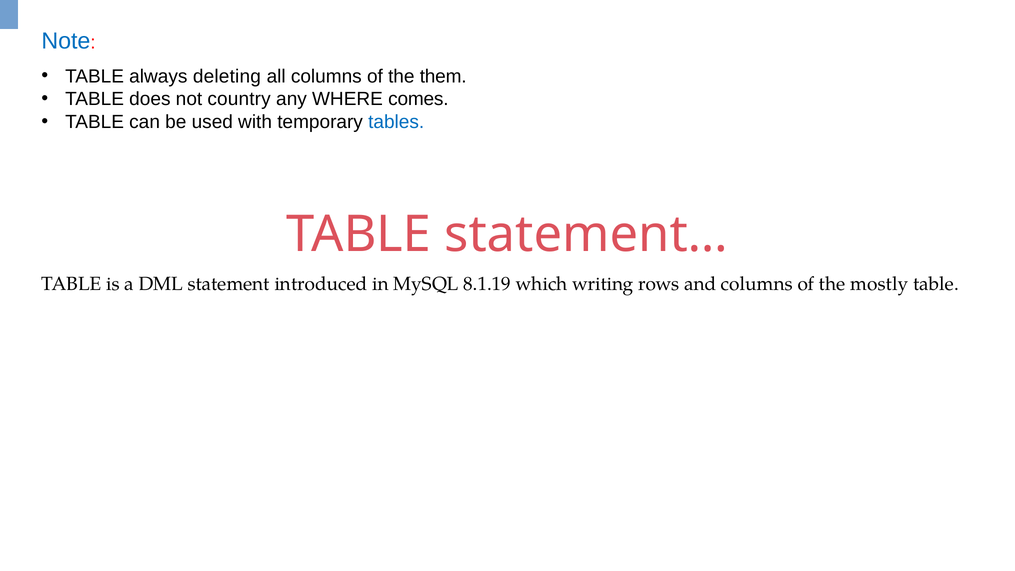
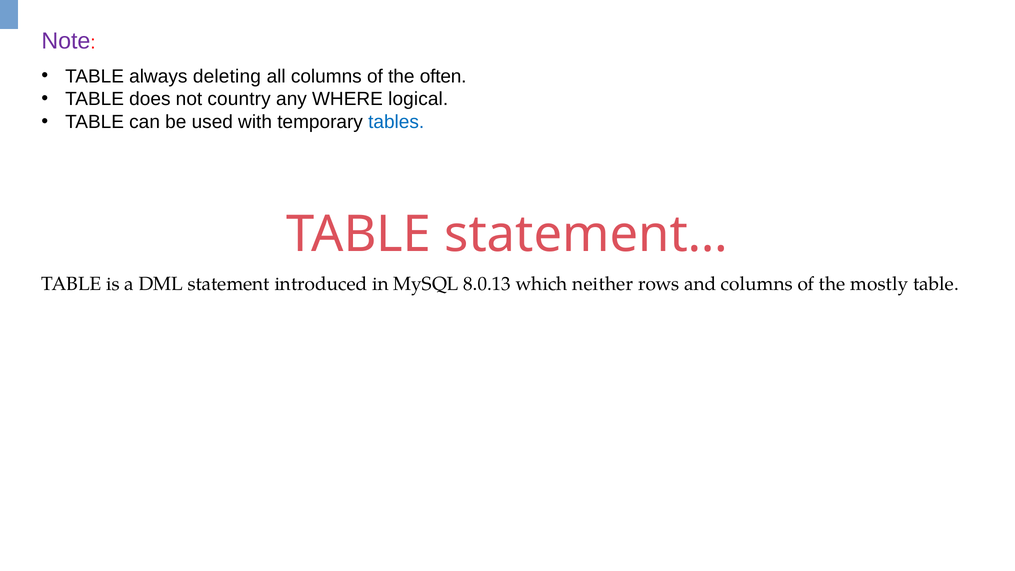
Note colour: blue -> purple
them: them -> often
comes: comes -> logical
8.1.19: 8.1.19 -> 8.0.13
writing: writing -> neither
